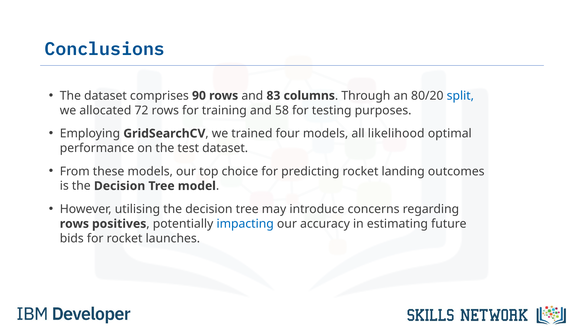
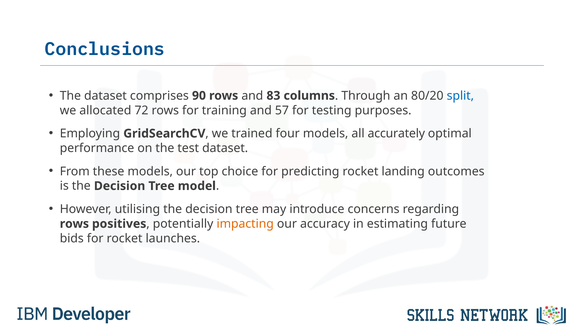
58: 58 -> 57
likelihood: likelihood -> accurately
impacting colour: blue -> orange
